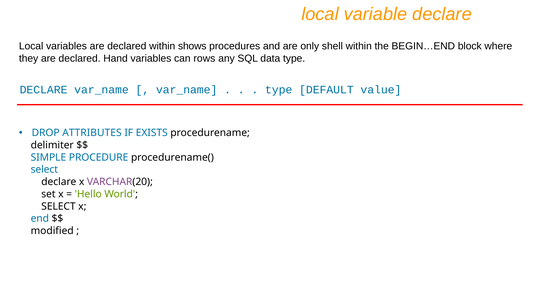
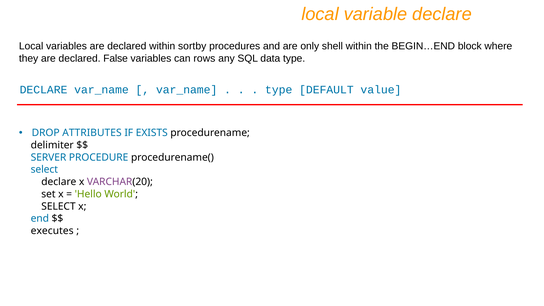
shows: shows -> sortby
Hand: Hand -> False
SIMPLE: SIMPLE -> SERVER
modified: modified -> executes
